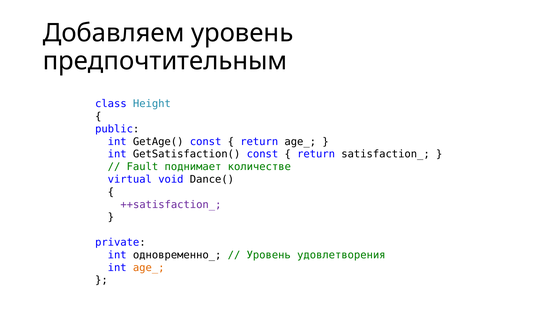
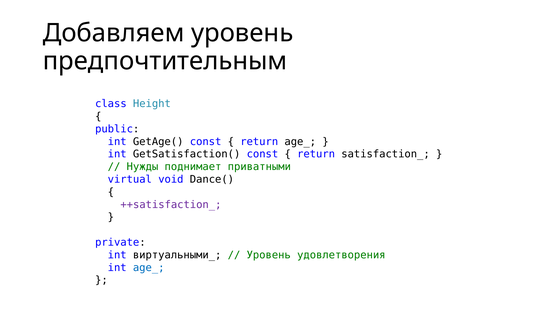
Fault: Fault -> Нужды
количестве: количестве -> приватными
одновременно_: одновременно_ -> виртуальными_
age_ at (149, 268) colour: orange -> blue
